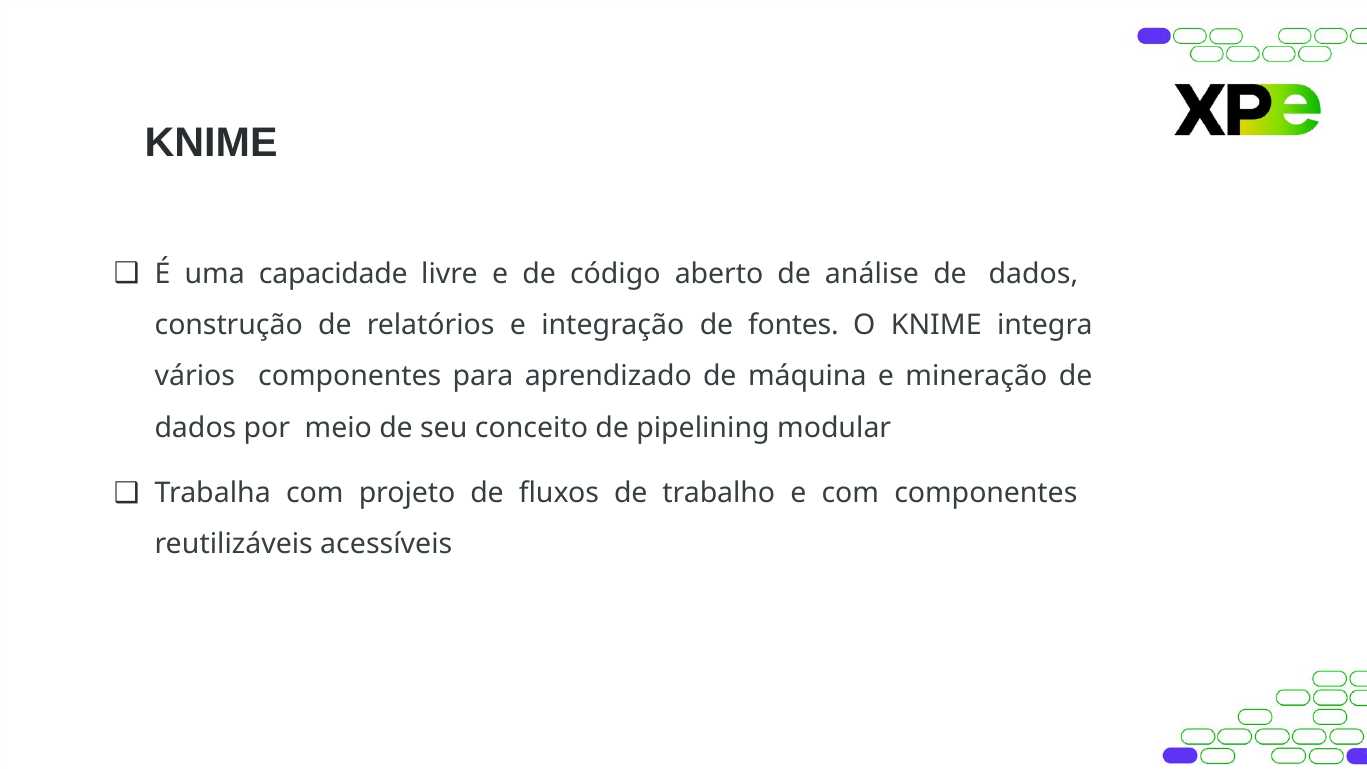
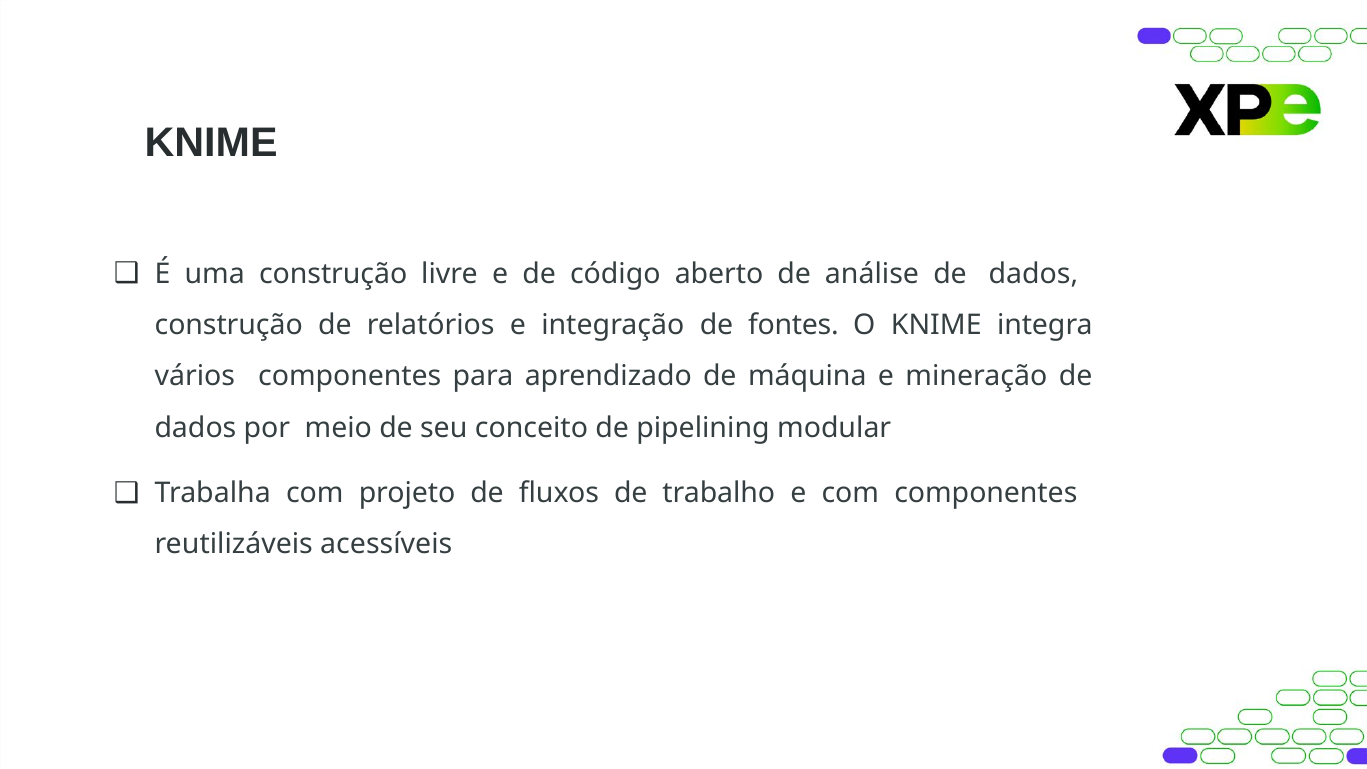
uma capacidade: capacidade -> construção
